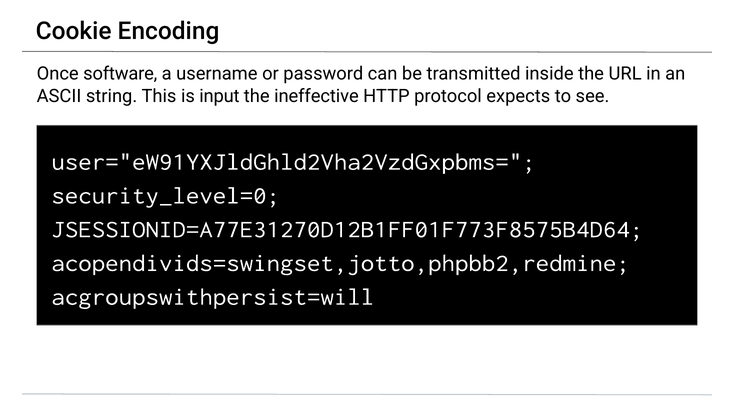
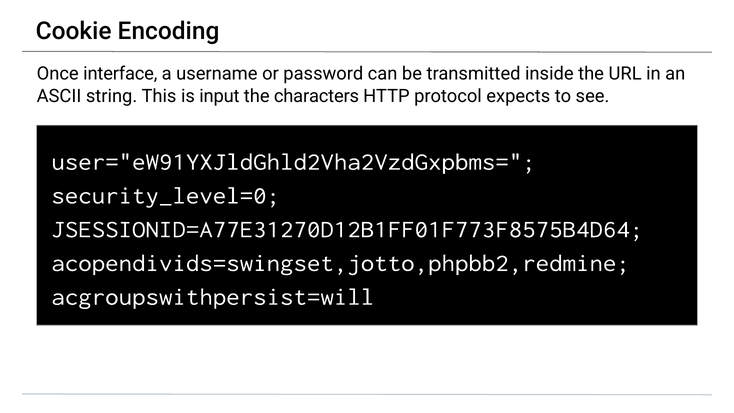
software: software -> interface
ineffective: ineffective -> characters
